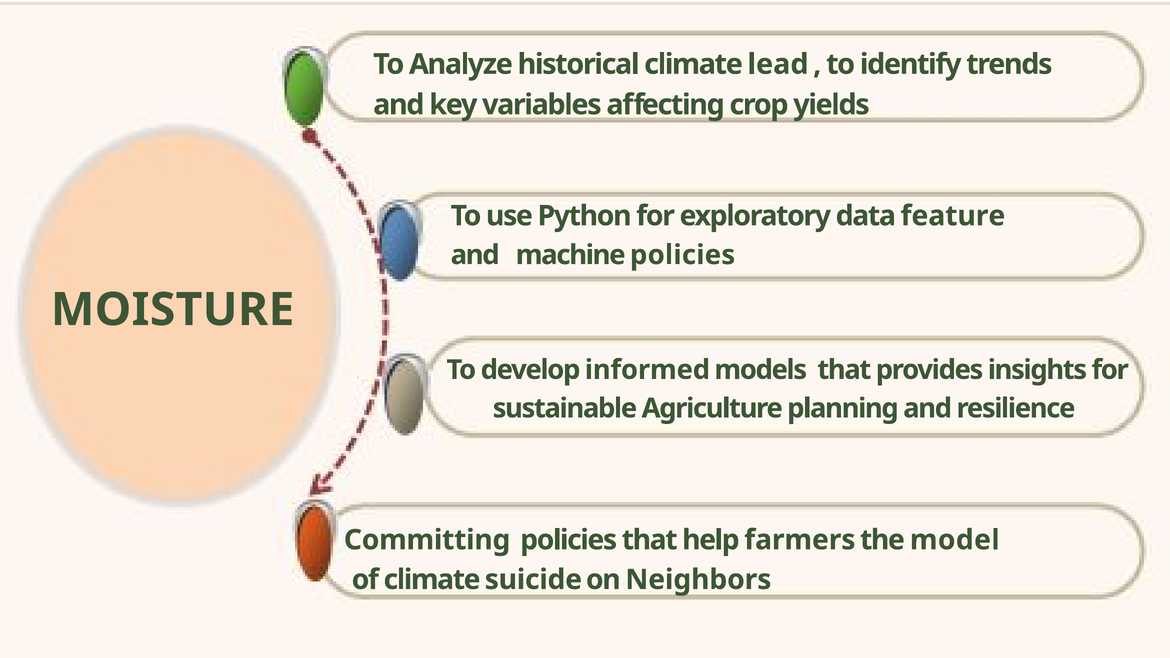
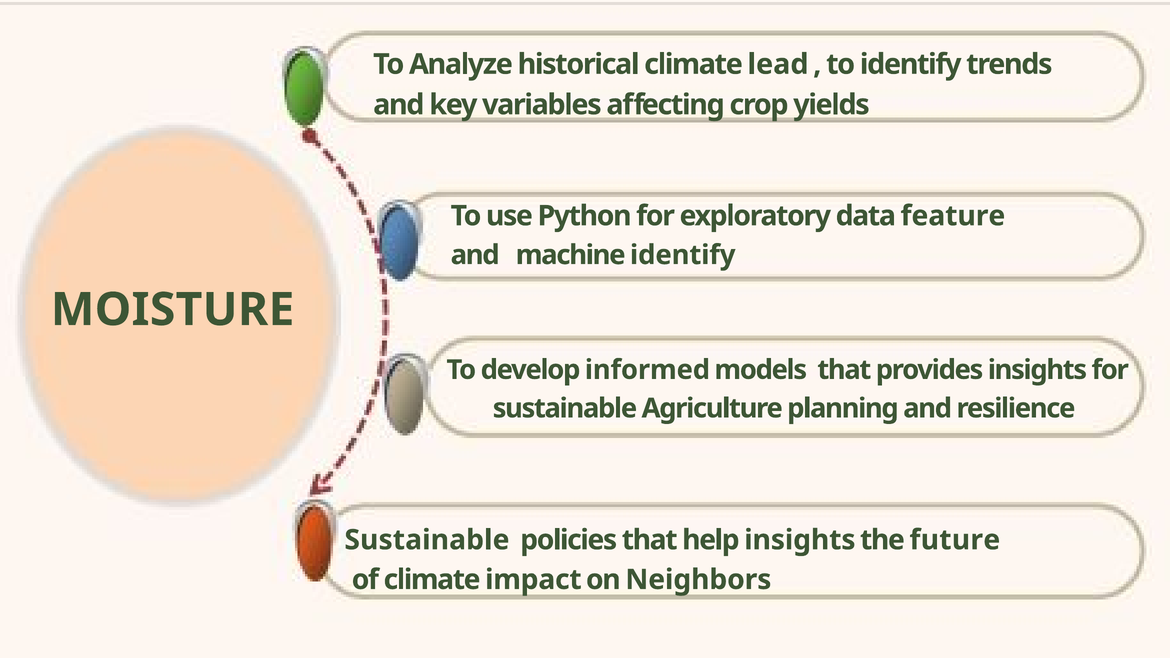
machine policies: policies -> identify
Committing at (427, 540): Committing -> Sustainable
help farmers: farmers -> insights
model: model -> future
suicide: suicide -> impact
